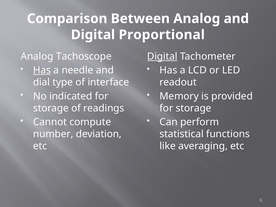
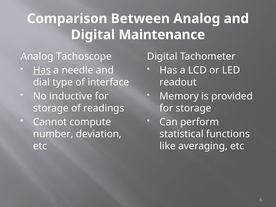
Proportional: Proportional -> Maintenance
Digital at (162, 56) underline: present -> none
indicated: indicated -> inductive
